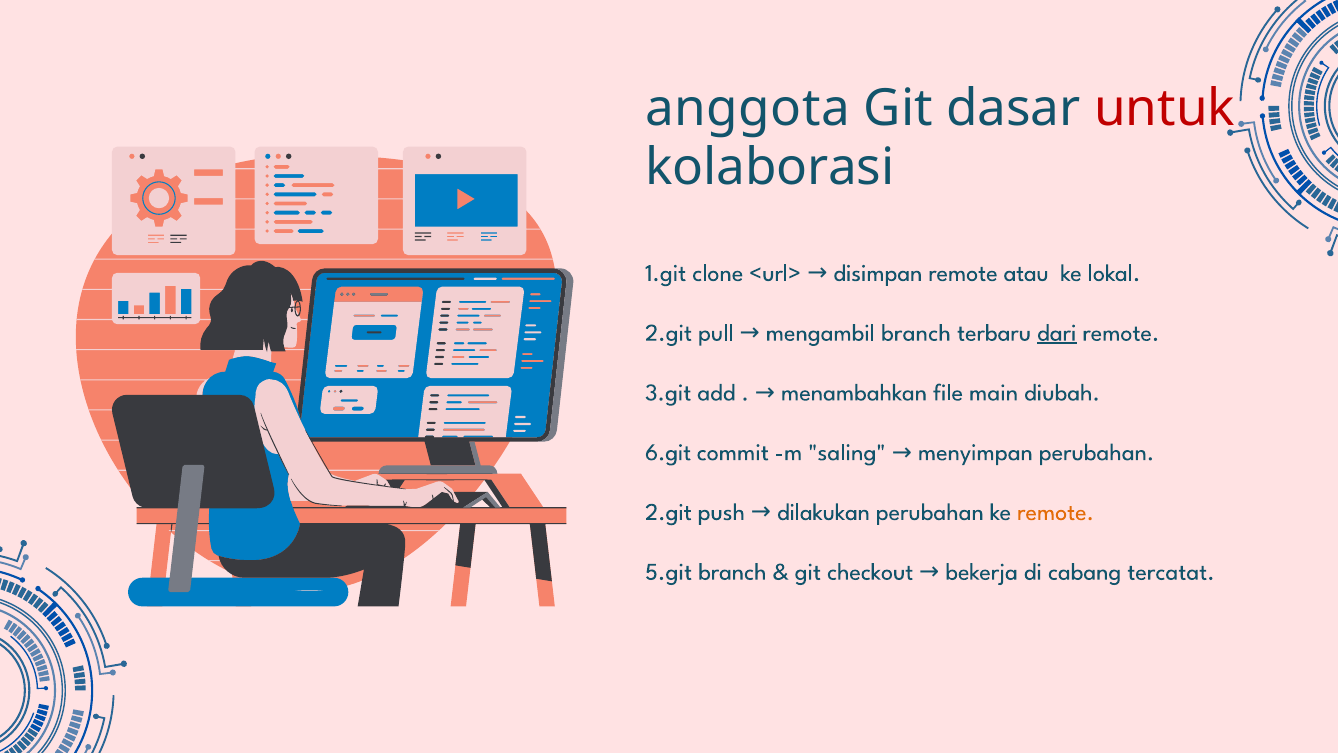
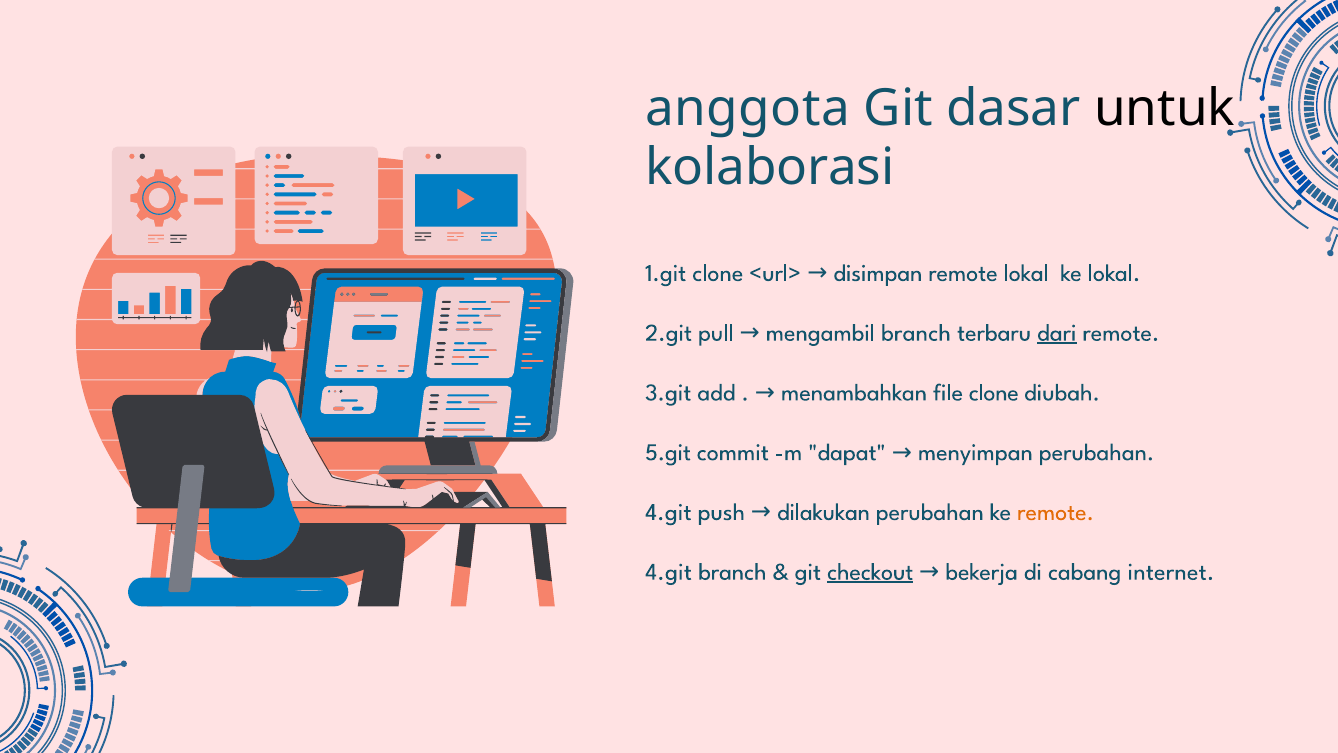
untuk colour: red -> black
remote atau: atau -> lokal
file main: main -> clone
6.git: 6.git -> 5.git
saling: saling -> dapat
2.git at (668, 512): 2.git -> 4.git
5.git at (669, 572): 5.git -> 4.git
checkout underline: none -> present
tercatat: tercatat -> internet
